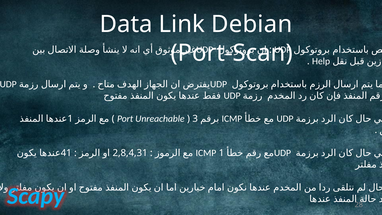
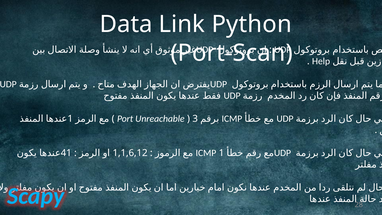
Debian: Debian -> Python
2,8,4,31: 2,8,4,31 -> 1,1,6,12
